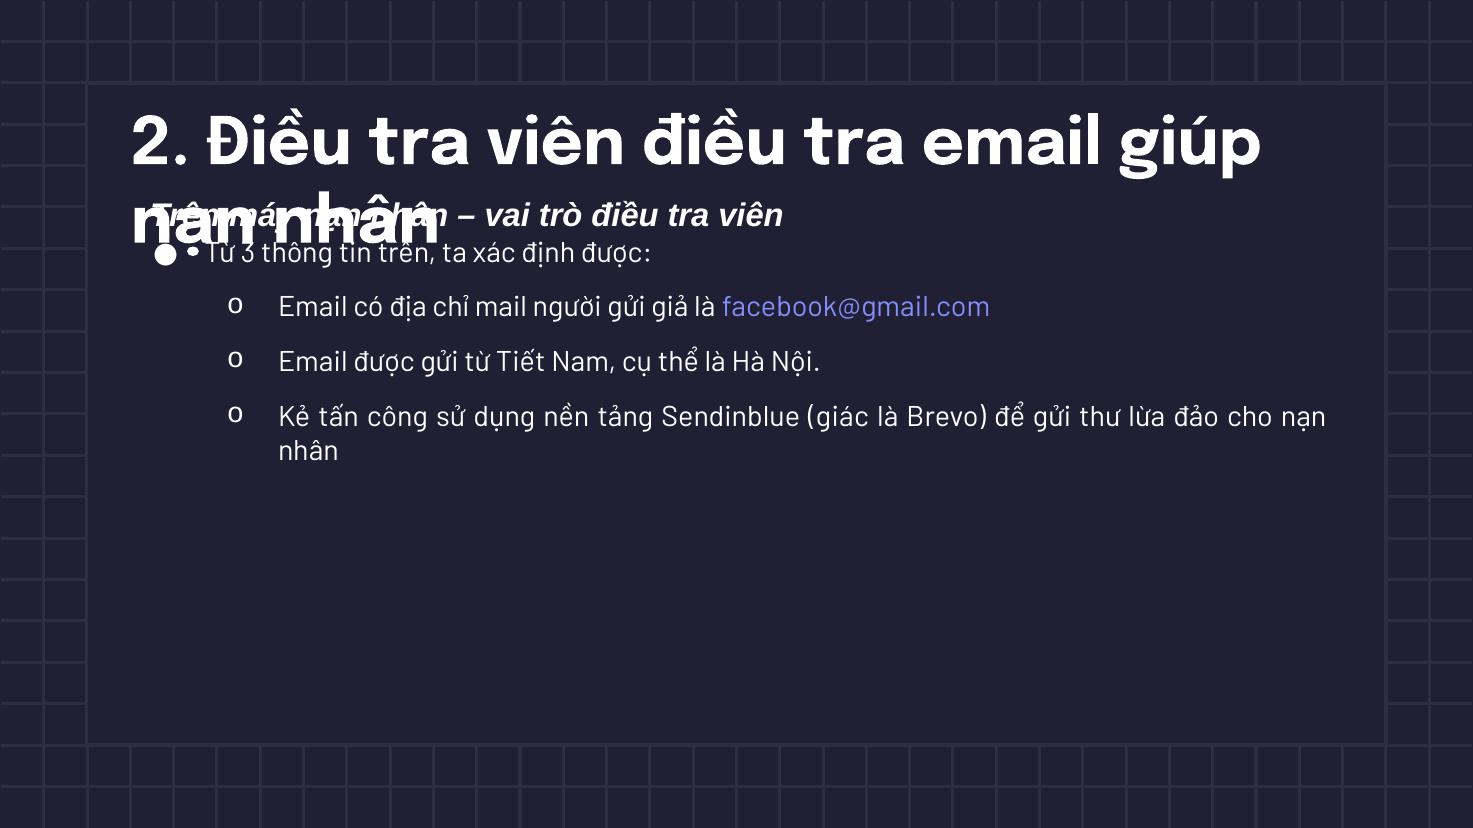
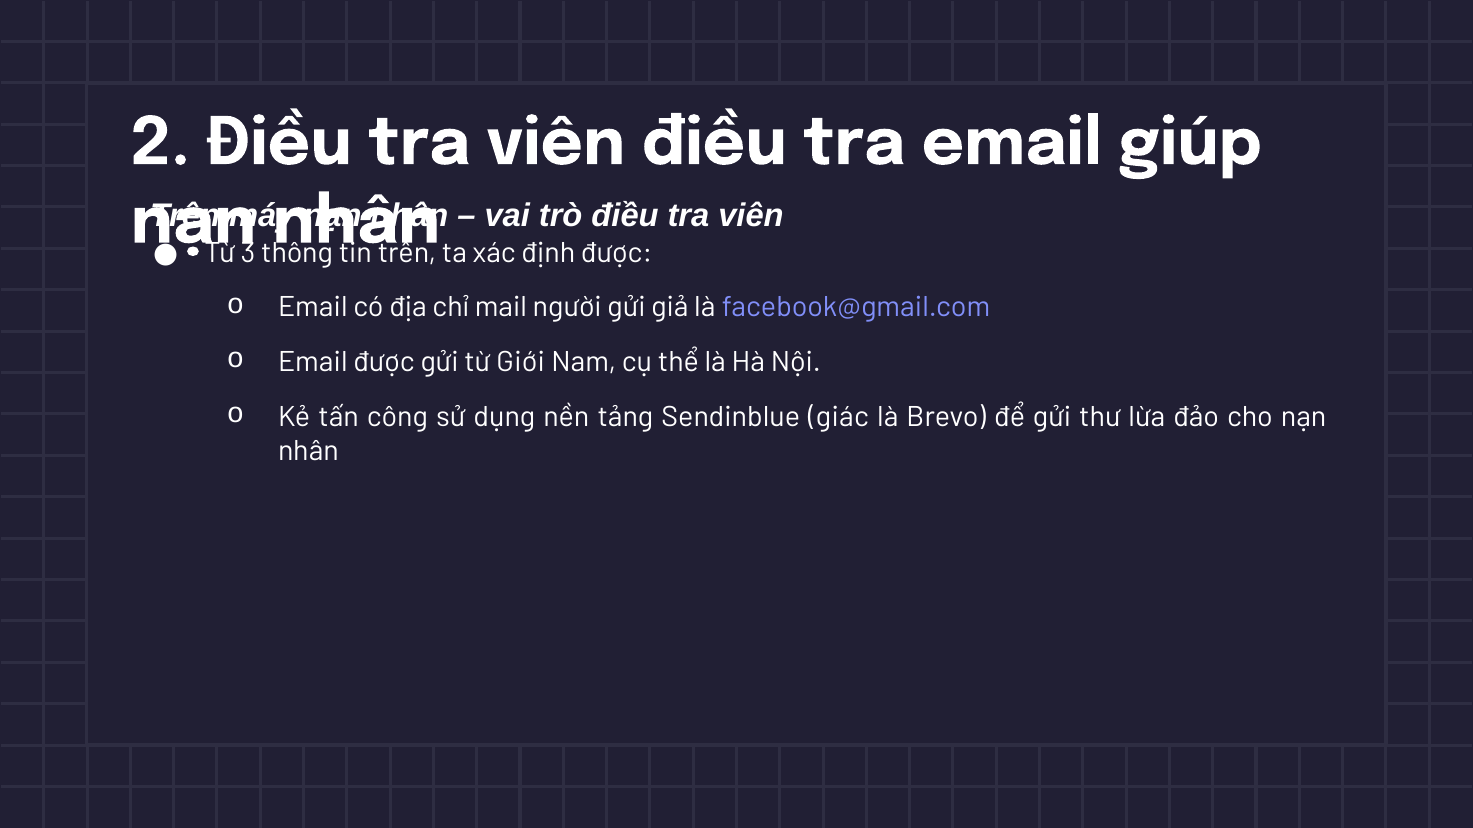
Tiết: Tiết -> Giới
